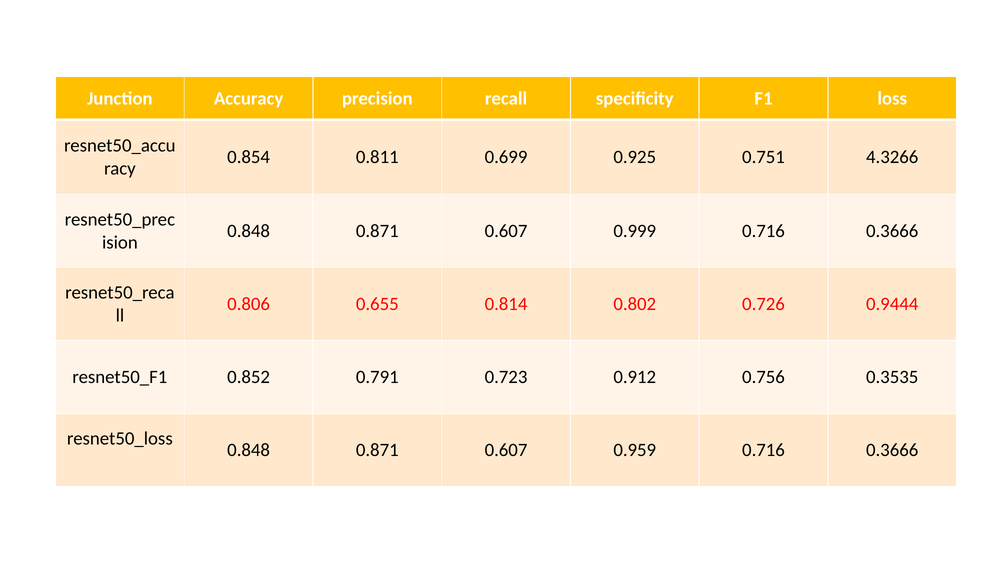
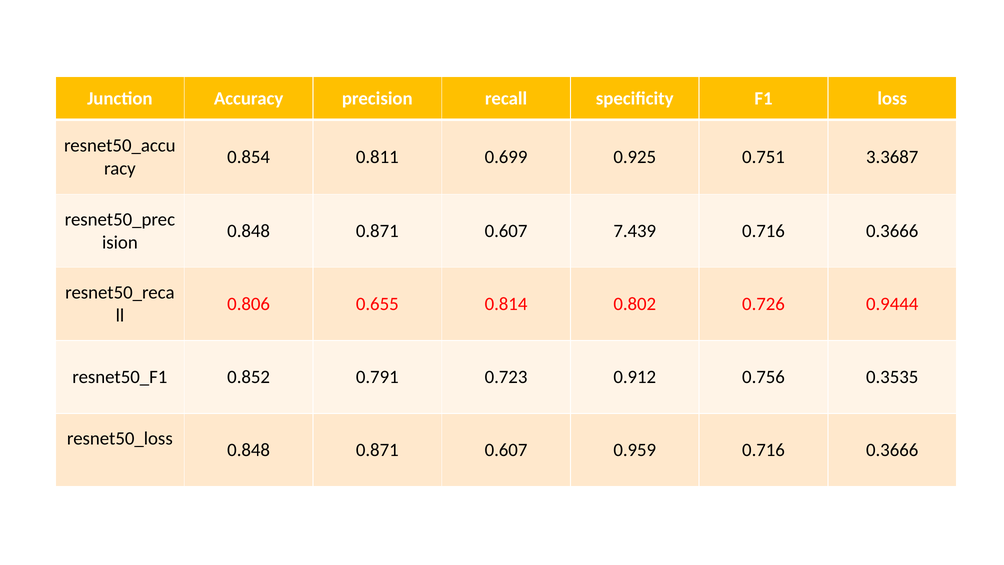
4.3266: 4.3266 -> 3.3687
0.999: 0.999 -> 7.439
